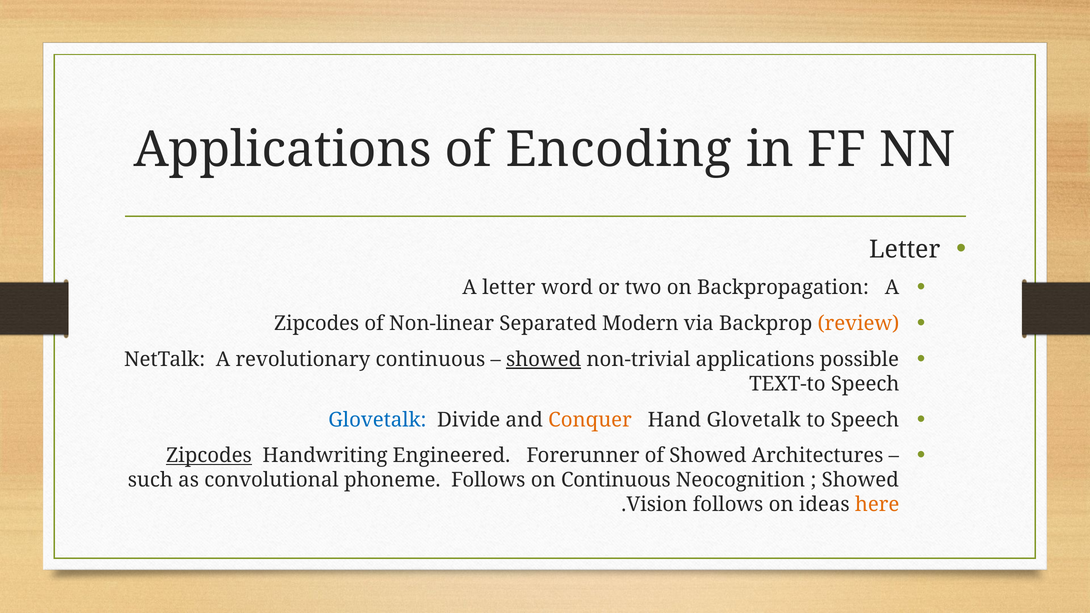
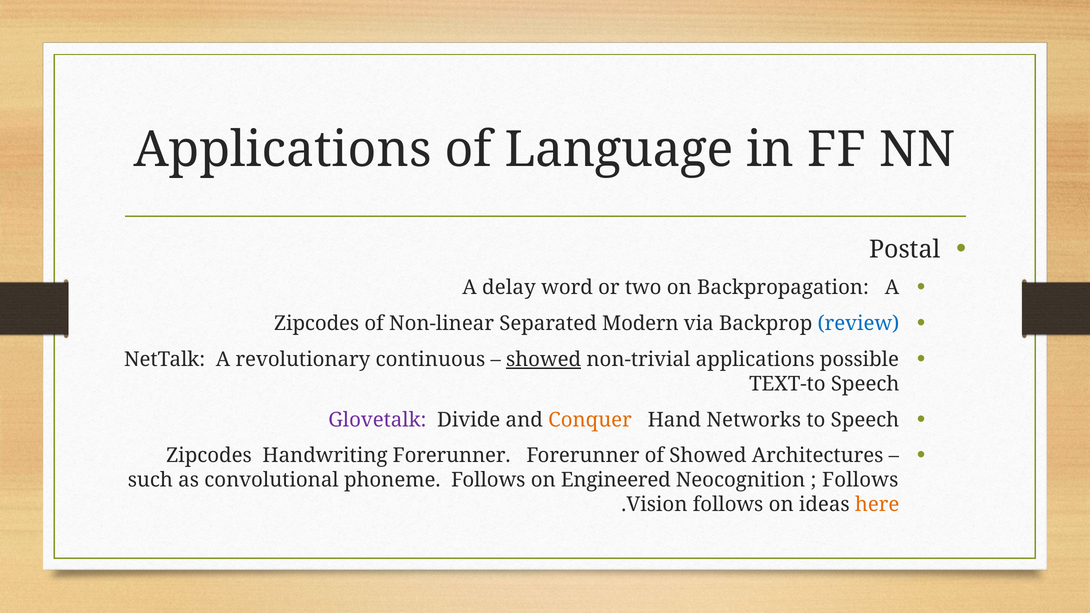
Encoding: Encoding -> Language
Letter at (905, 249): Letter -> Postal
A letter: letter -> delay
review colour: orange -> blue
Glovetalk at (377, 420) colour: blue -> purple
Hand Glovetalk: Glovetalk -> Networks
Zipcodes at (209, 456) underline: present -> none
Handwriting Engineered: Engineered -> Forerunner
on Continuous: Continuous -> Engineered
Showed at (860, 480): Showed -> Follows
